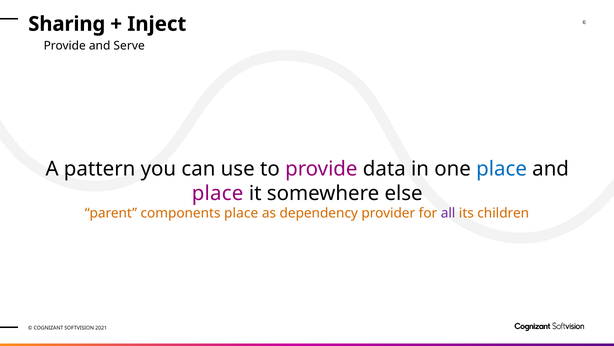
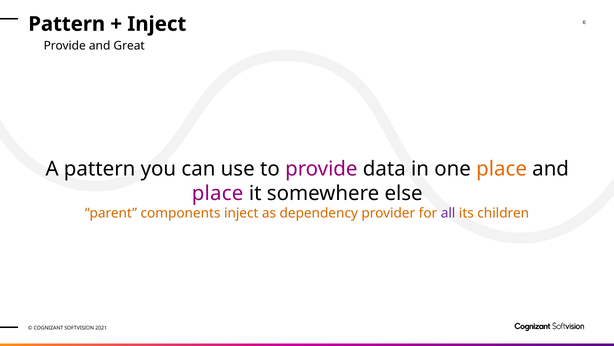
Sharing at (67, 24): Sharing -> Pattern
Serve: Serve -> Great
place at (502, 168) colour: blue -> orange
components place: place -> inject
